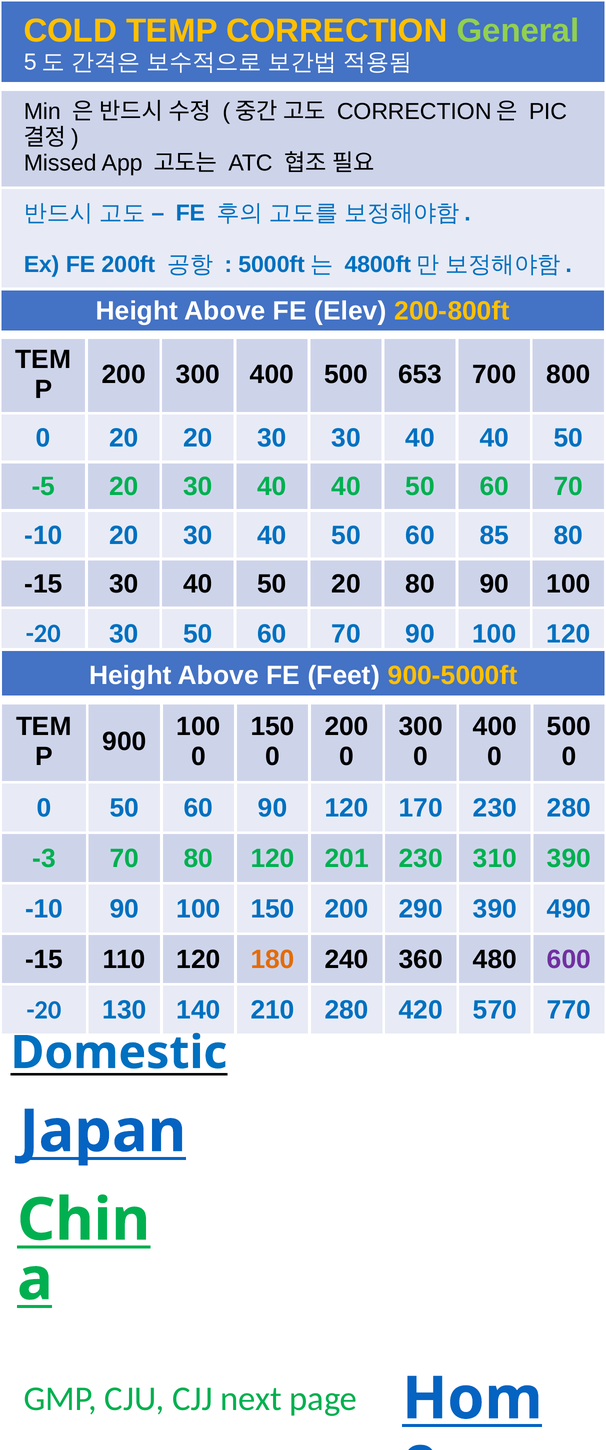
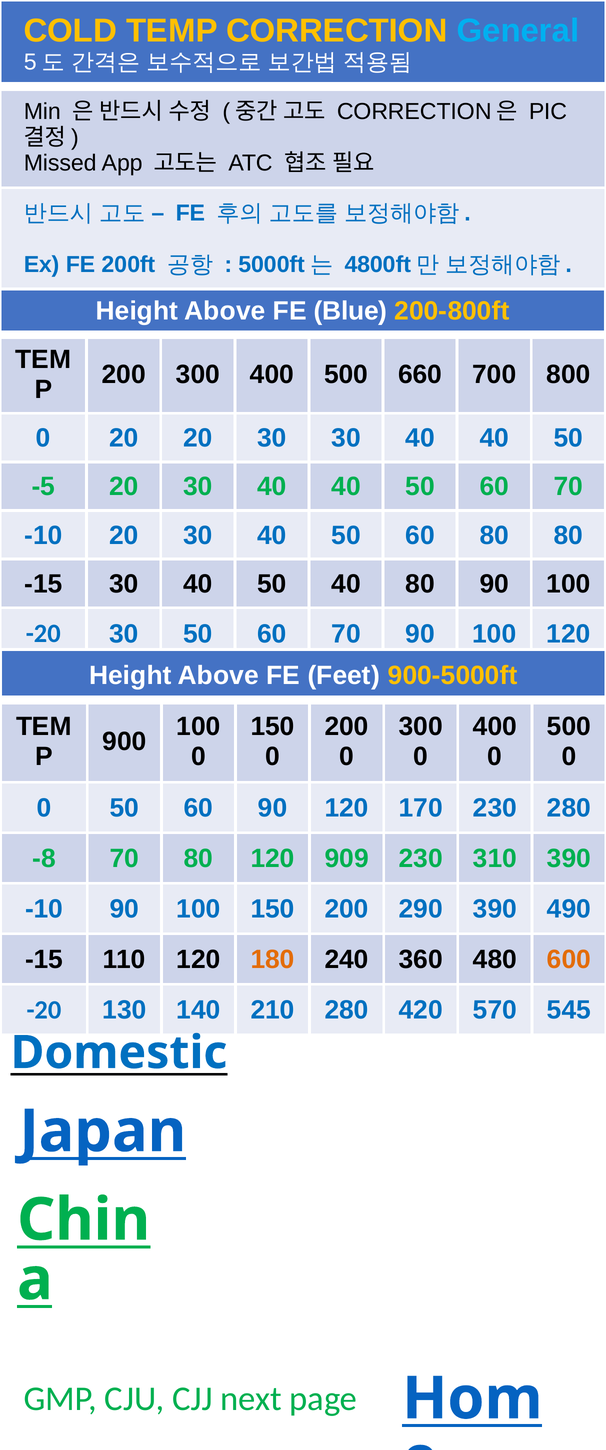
General colour: light green -> light blue
Elev: Elev -> Blue
653: 653 -> 660
60 85: 85 -> 80
50 20: 20 -> 40
-3: -3 -> -8
201: 201 -> 909
600 colour: purple -> orange
770: 770 -> 545
